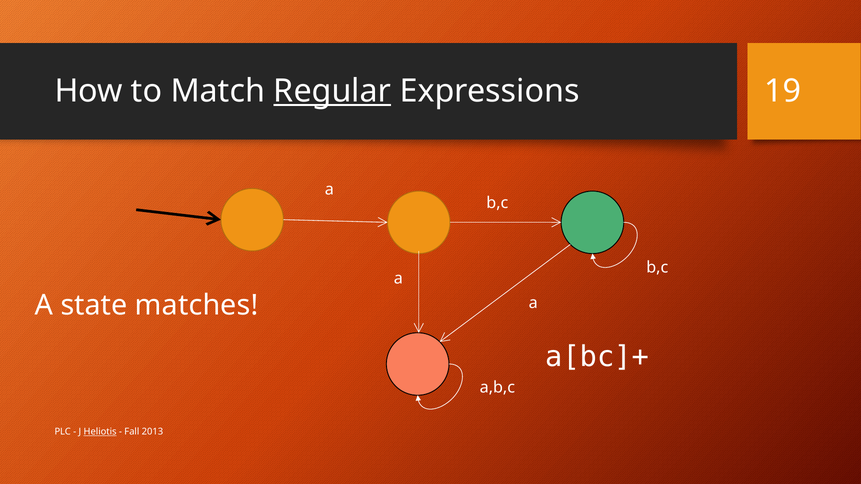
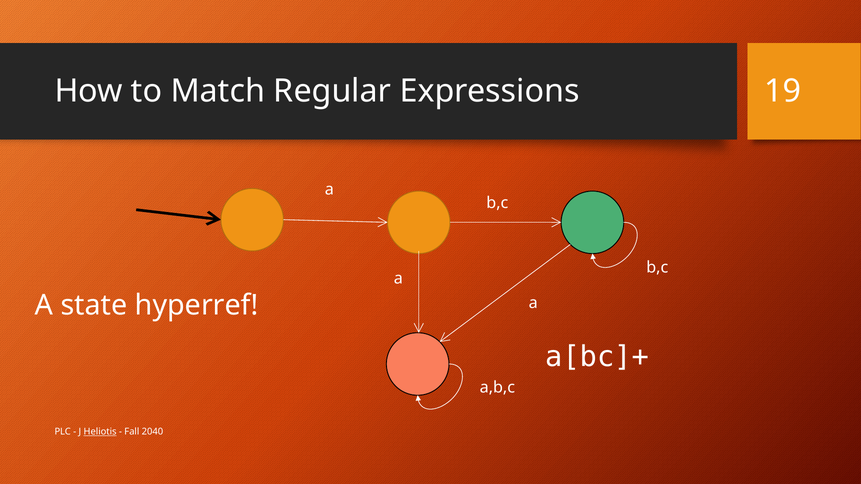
Regular underline: present -> none
matches: matches -> hyperref
2013: 2013 -> 2040
